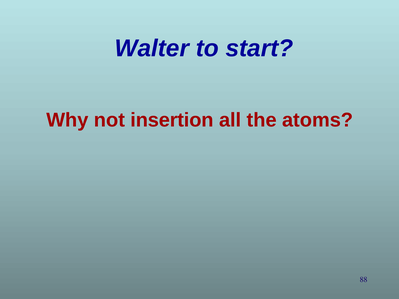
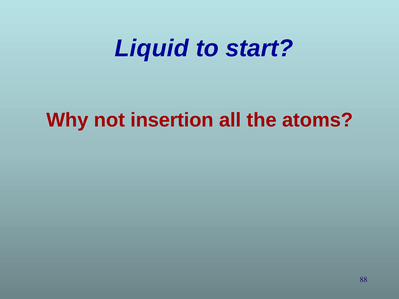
Walter: Walter -> Liquid
